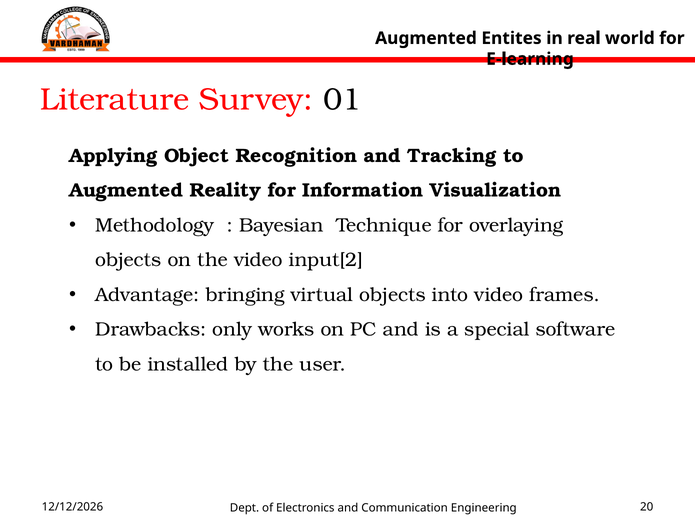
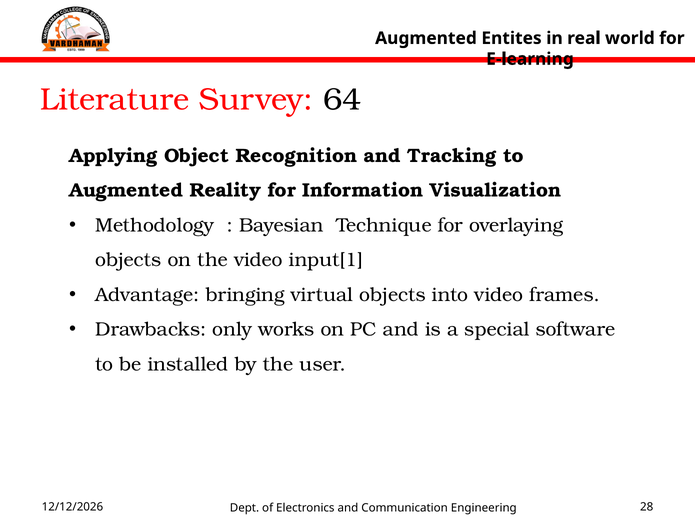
01: 01 -> 64
input[2: input[2 -> input[1
20: 20 -> 28
